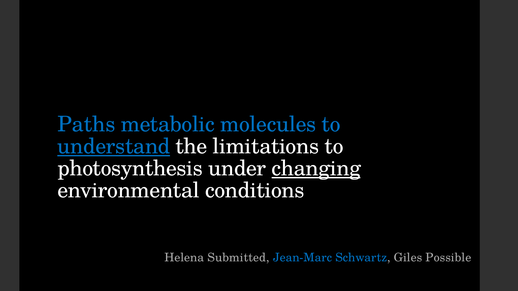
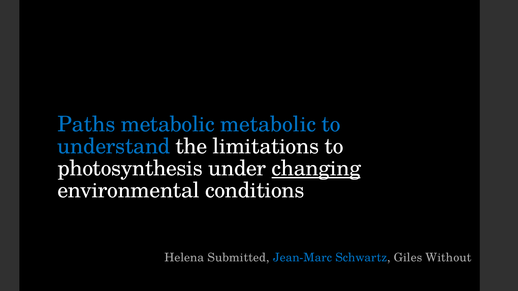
metabolic molecules: molecules -> metabolic
understand underline: present -> none
Possible: Possible -> Without
